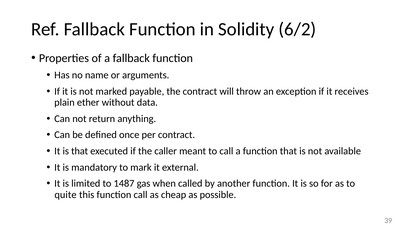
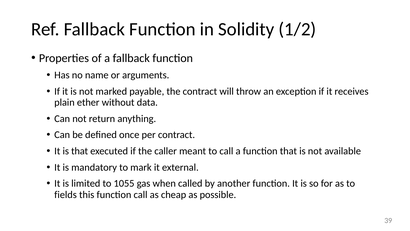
6/2: 6/2 -> 1/2
1487: 1487 -> 1055
quite: quite -> fields
